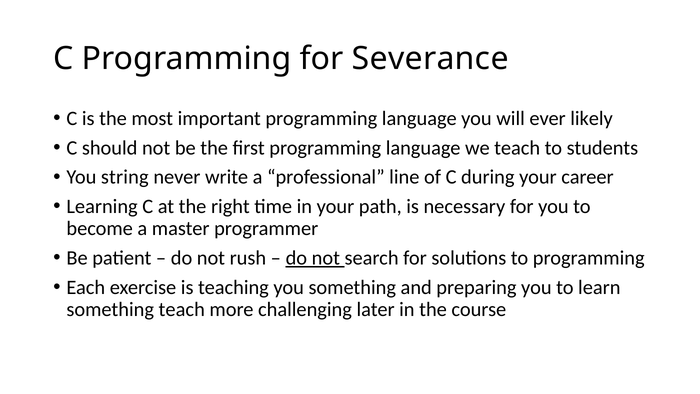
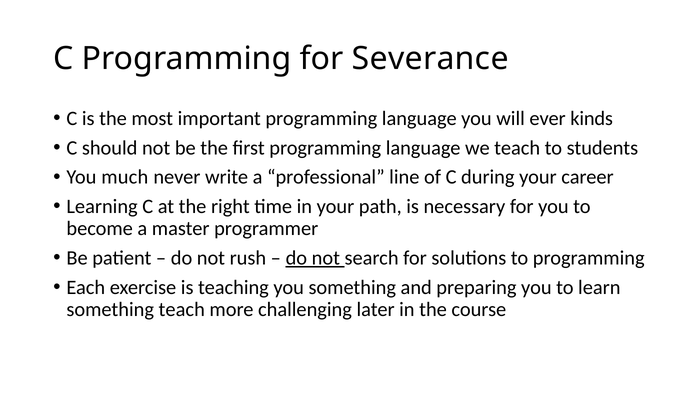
likely: likely -> kinds
string: string -> much
